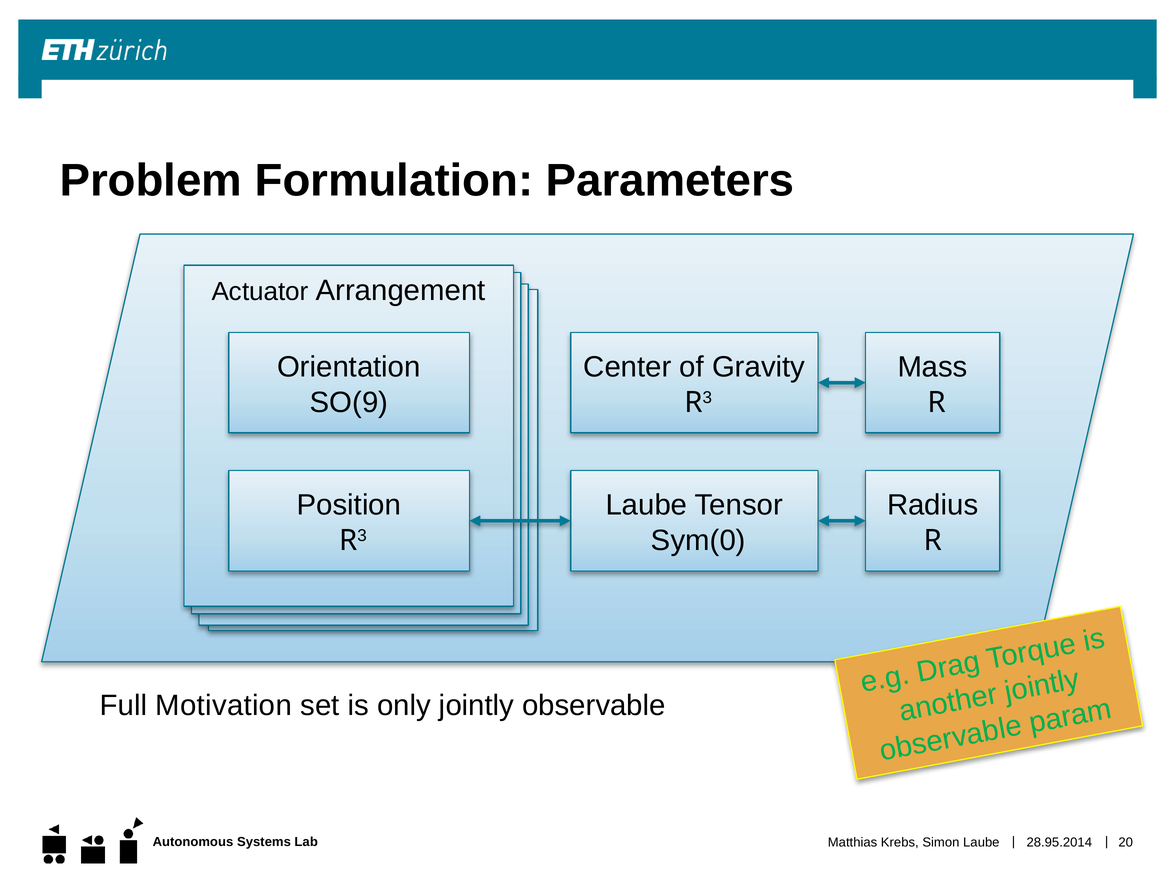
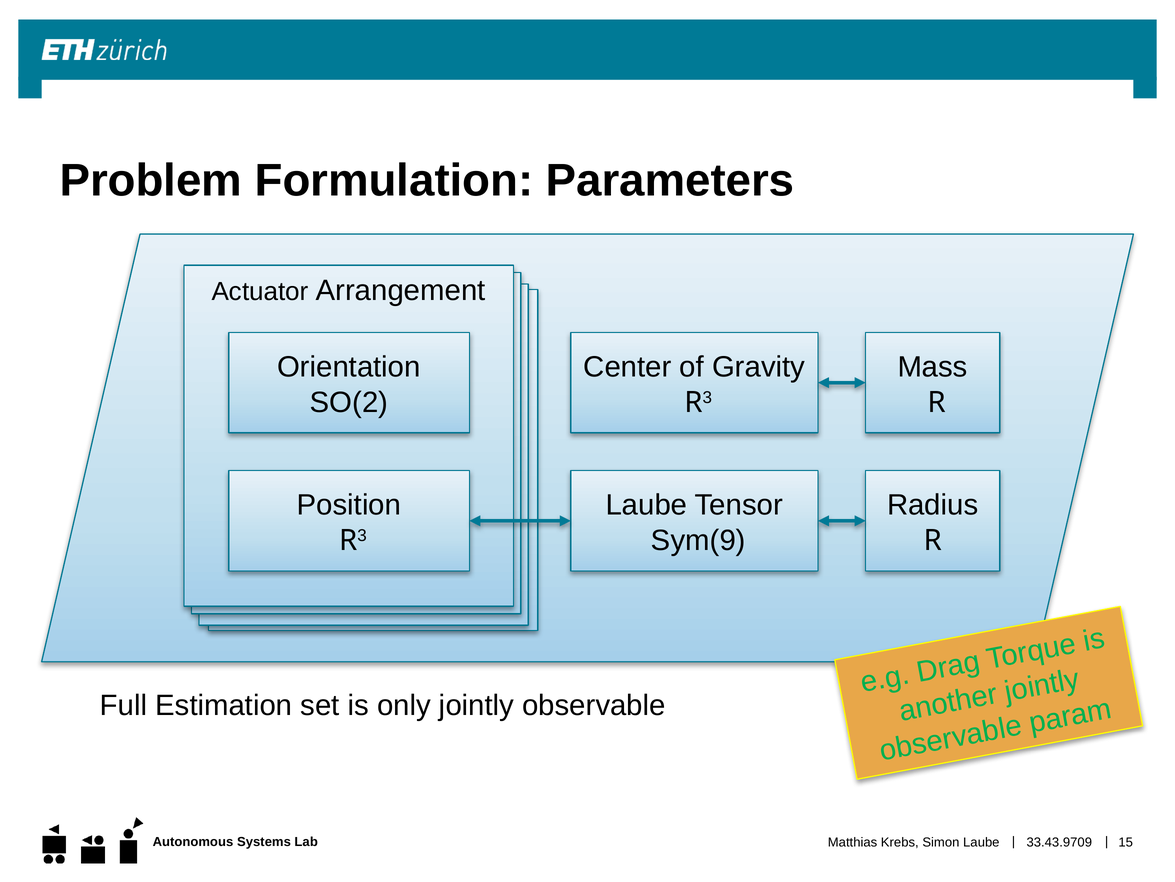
SO(9: SO(9 -> SO(2
Sym(0: Sym(0 -> Sym(9
Motivation: Motivation -> Estimation
20: 20 -> 15
28.95.2014: 28.95.2014 -> 33.43.9709
